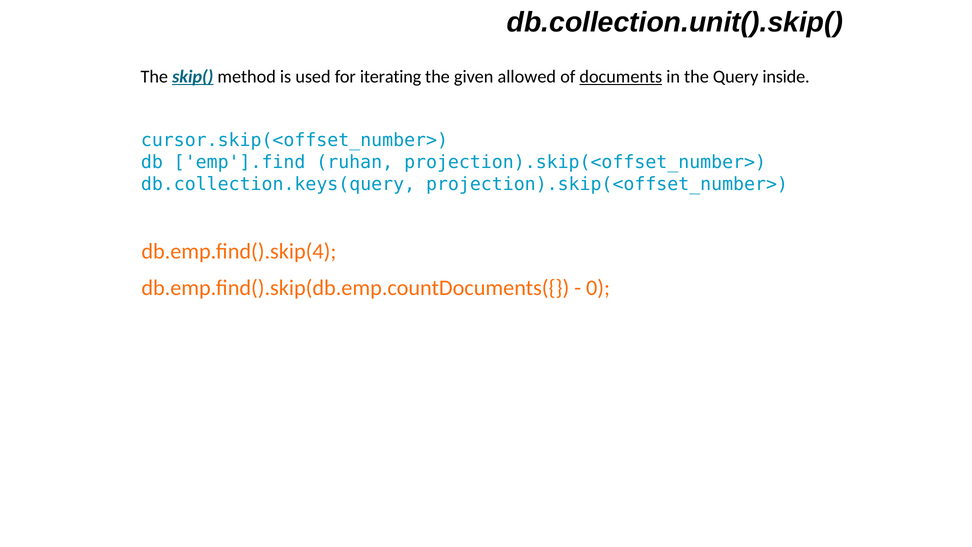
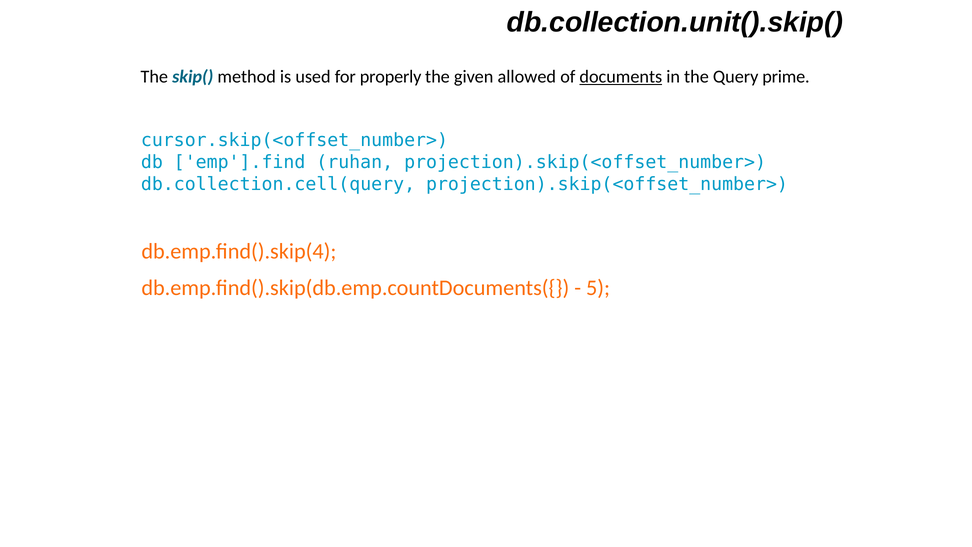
skip( underline: present -> none
iterating: iterating -> properly
inside: inside -> prime
db.collection.keys(query: db.collection.keys(query -> db.collection.cell(query
0: 0 -> 5
